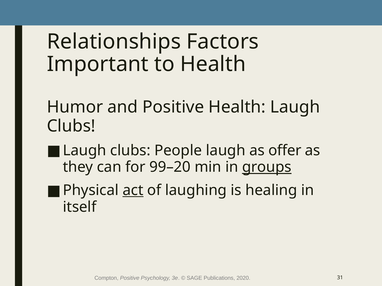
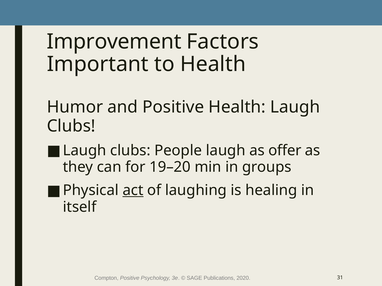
Relationships: Relationships -> Improvement
99–20: 99–20 -> 19–20
groups underline: present -> none
